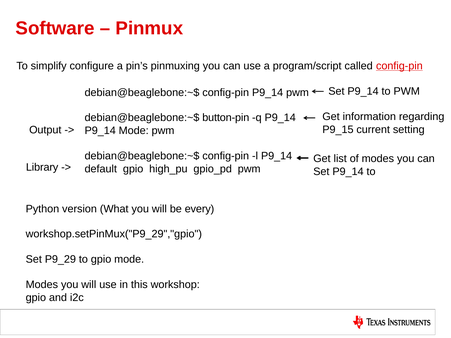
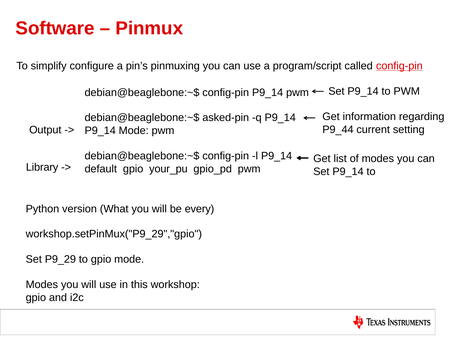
button-pin: button-pin -> asked-pin
P9_15: P9_15 -> P9_44
high_pu: high_pu -> your_pu
